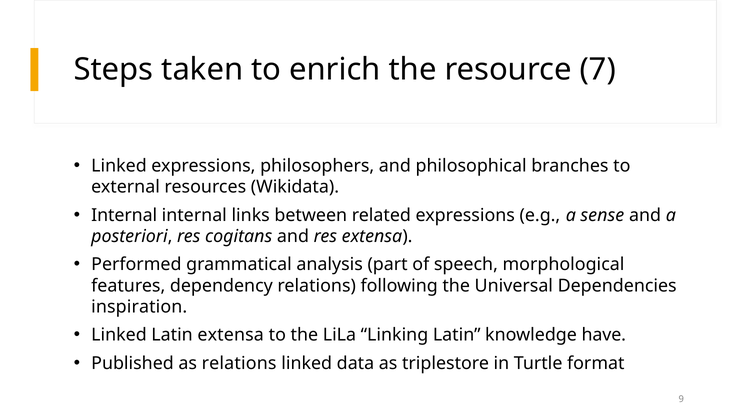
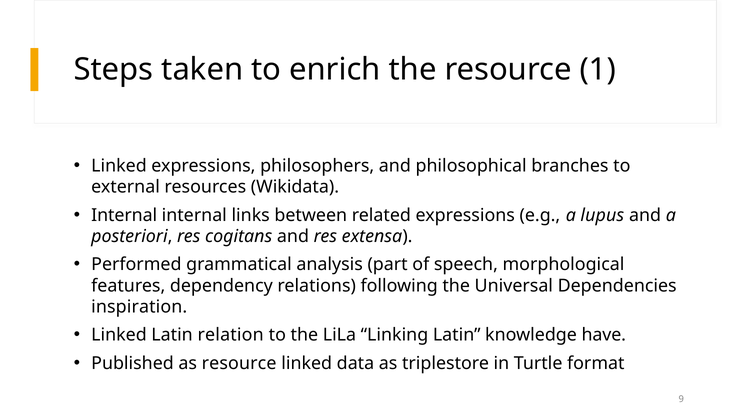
7: 7 -> 1
sense: sense -> lupus
Latin extensa: extensa -> relation
as relations: relations -> resource
